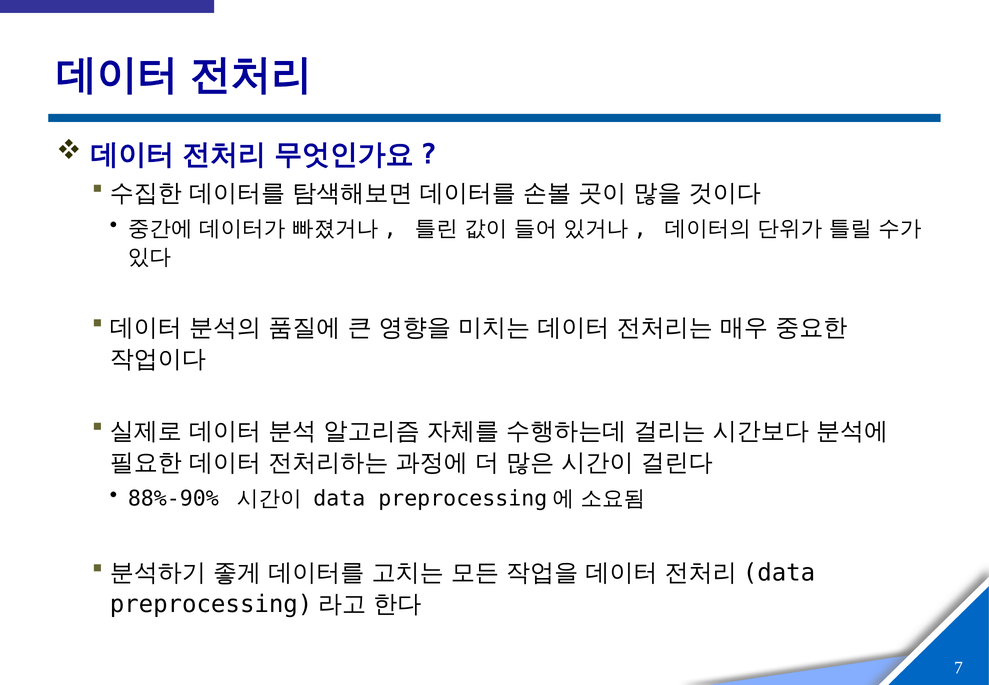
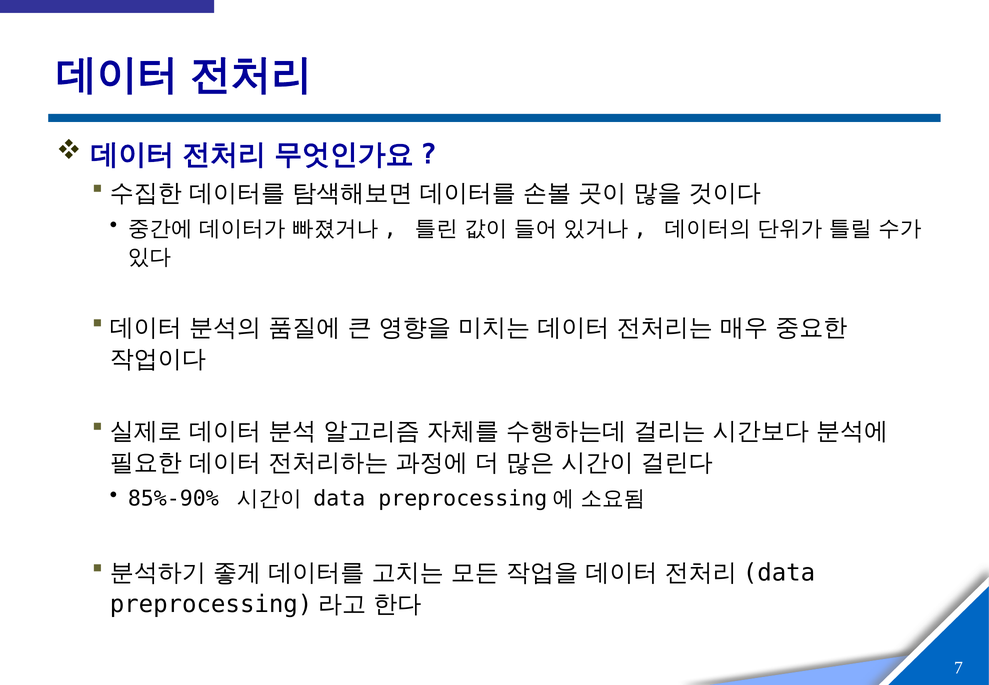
88%-90%: 88%-90% -> 85%-90%
